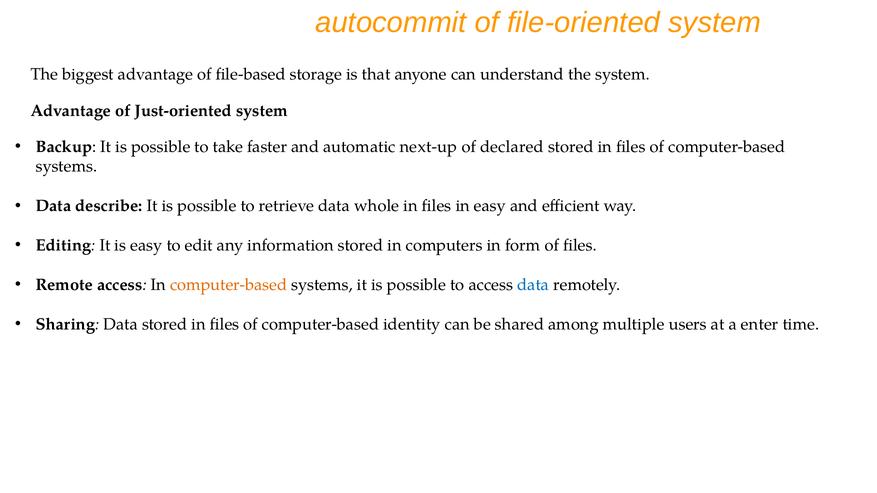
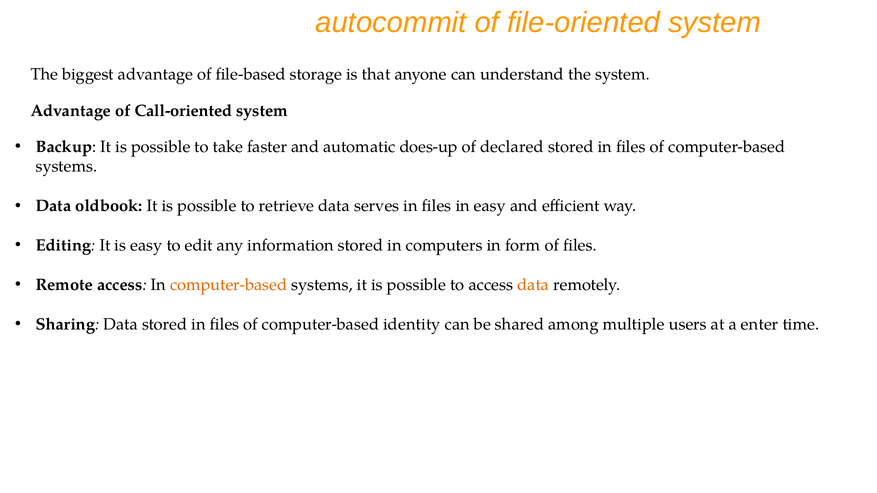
Just-oriented: Just-oriented -> Call-oriented
next-up: next-up -> does-up
describe: describe -> oldbook
whole: whole -> serves
data at (533, 285) colour: blue -> orange
